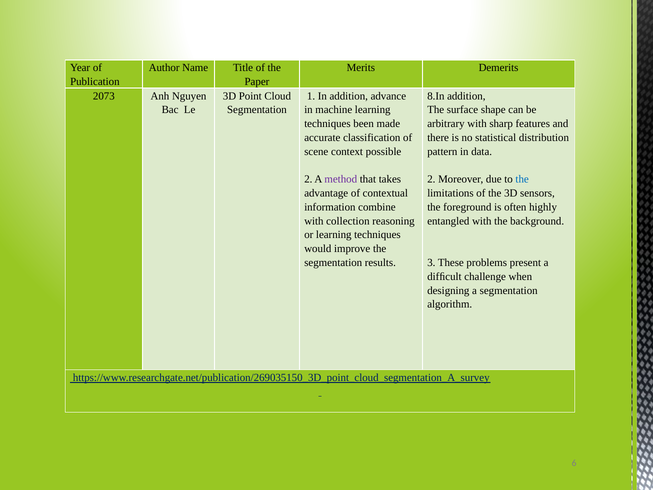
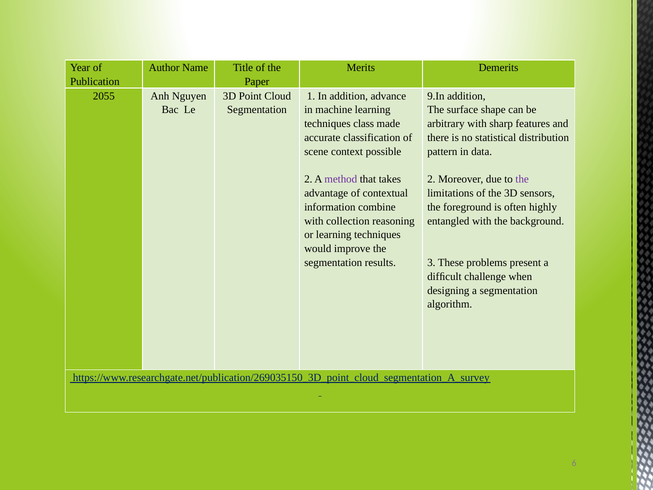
2073: 2073 -> 2055
8.In: 8.In -> 9.In
been: been -> class
the at (522, 179) colour: blue -> purple
